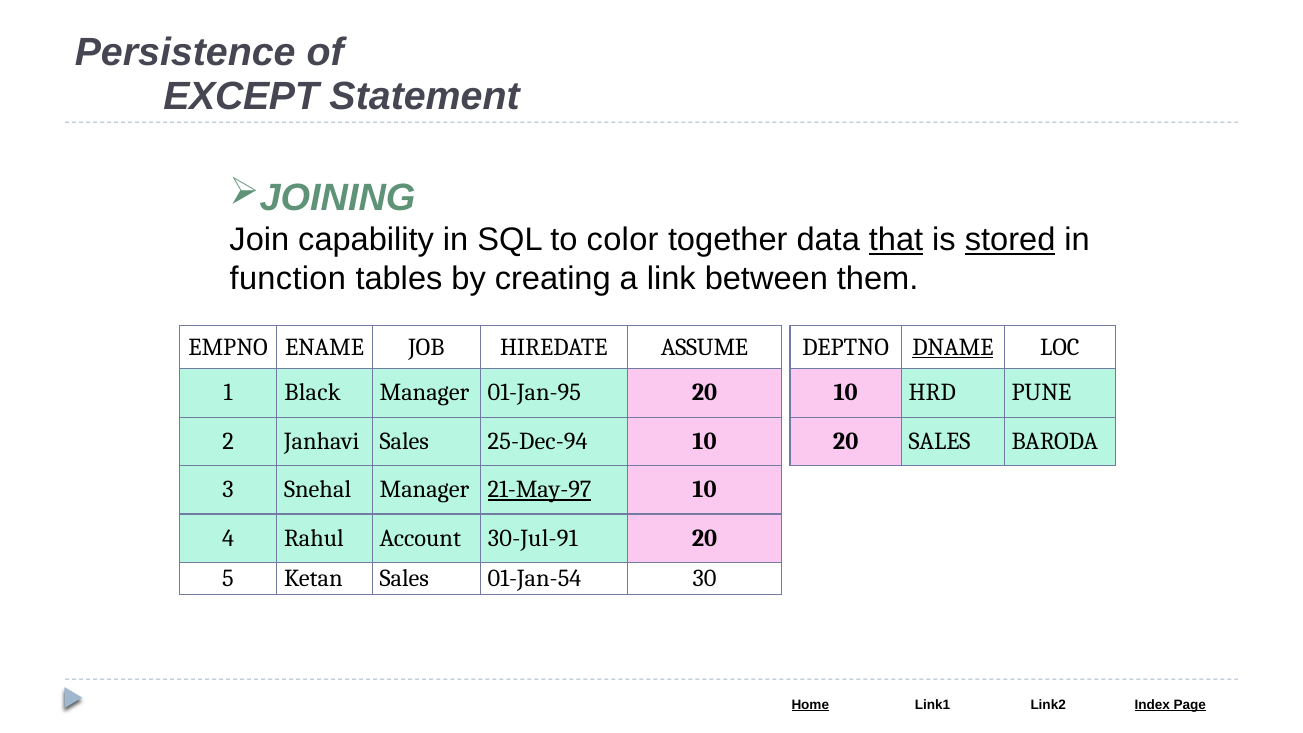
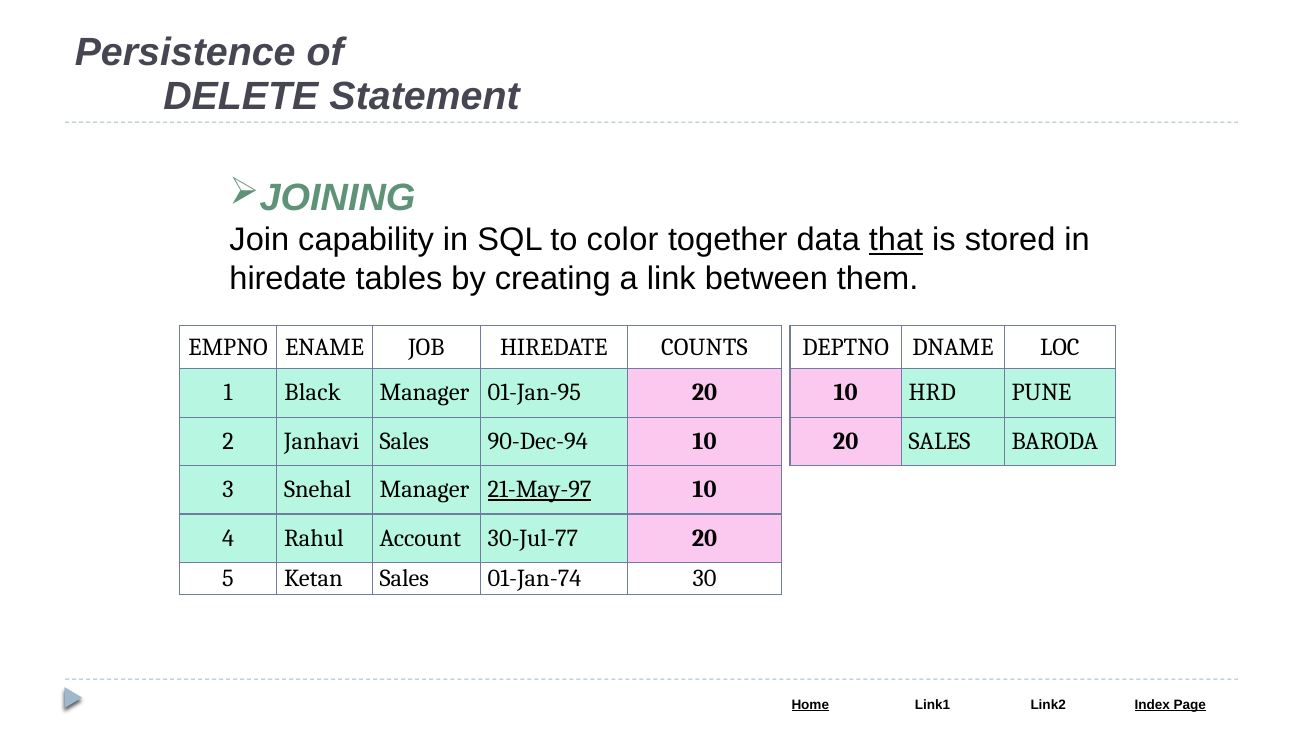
EXCEPT: EXCEPT -> DELETE
stored underline: present -> none
function at (288, 279): function -> hiredate
ASSUME: ASSUME -> COUNTS
DNAME underline: present -> none
25-Dec-94: 25-Dec-94 -> 90-Dec-94
30-Jul-91: 30-Jul-91 -> 30-Jul-77
01-Jan-54: 01-Jan-54 -> 01-Jan-74
